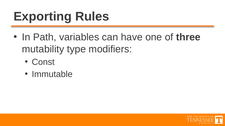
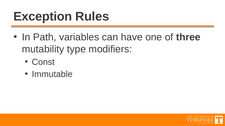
Exporting: Exporting -> Exception
